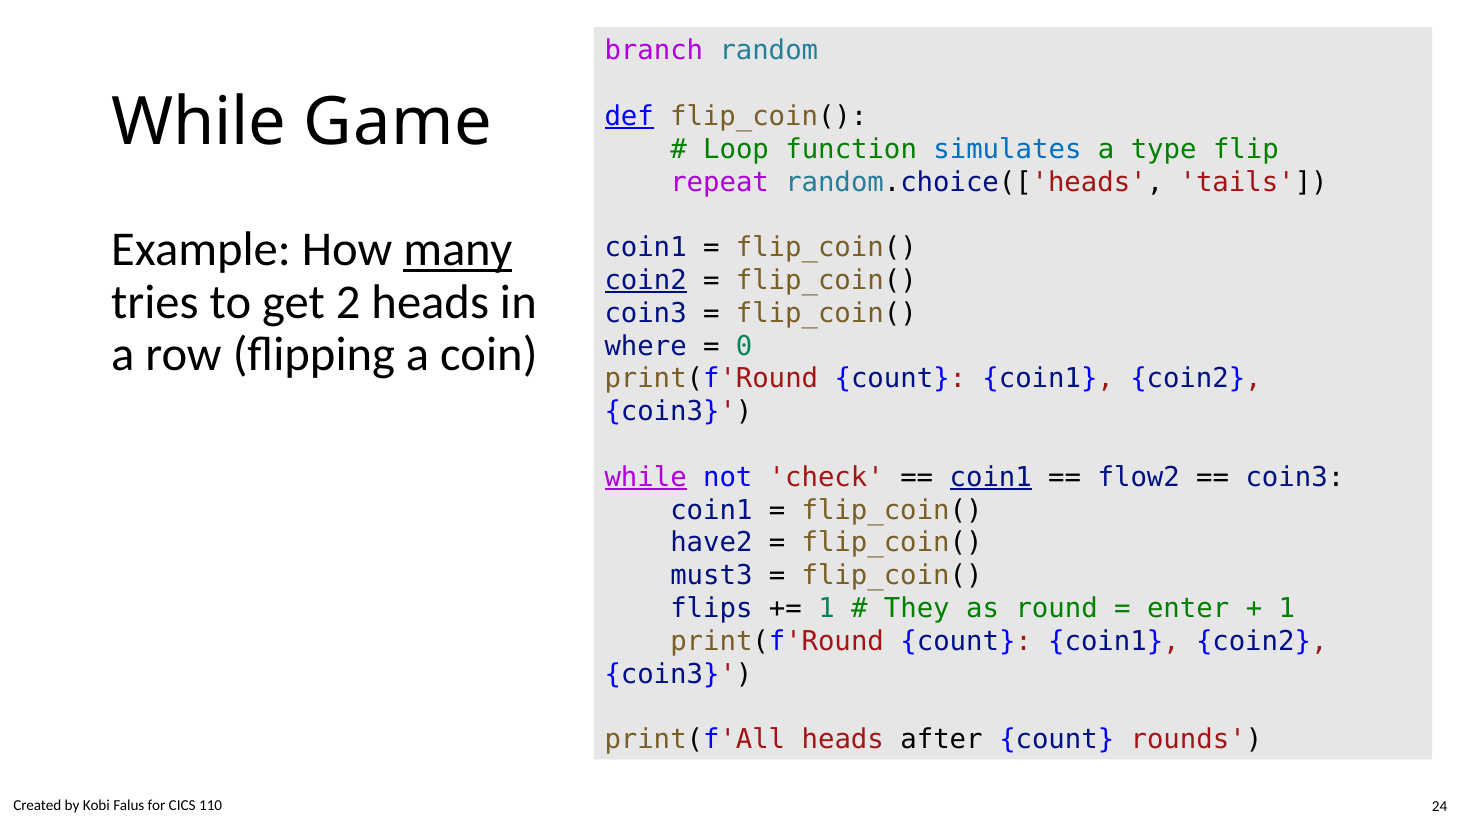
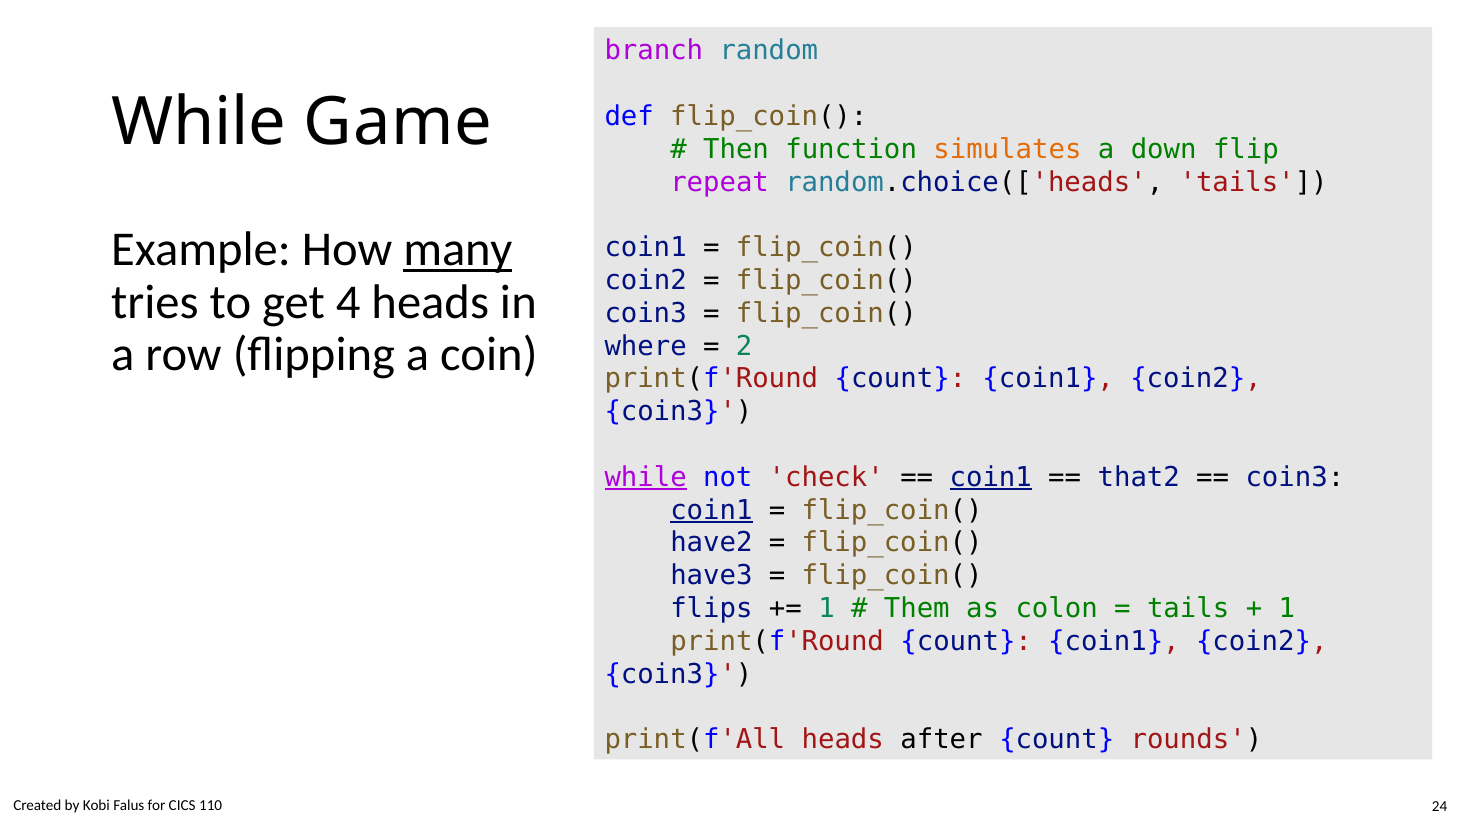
def underline: present -> none
Loop: Loop -> Then
simulates colour: blue -> orange
type: type -> down
coin2 at (646, 280) underline: present -> none
2: 2 -> 4
0: 0 -> 2
flow2: flow2 -> that2
coin1 at (711, 510) underline: none -> present
must3: must3 -> have3
They: They -> Them
round: round -> colon
enter at (1188, 609): enter -> tails
